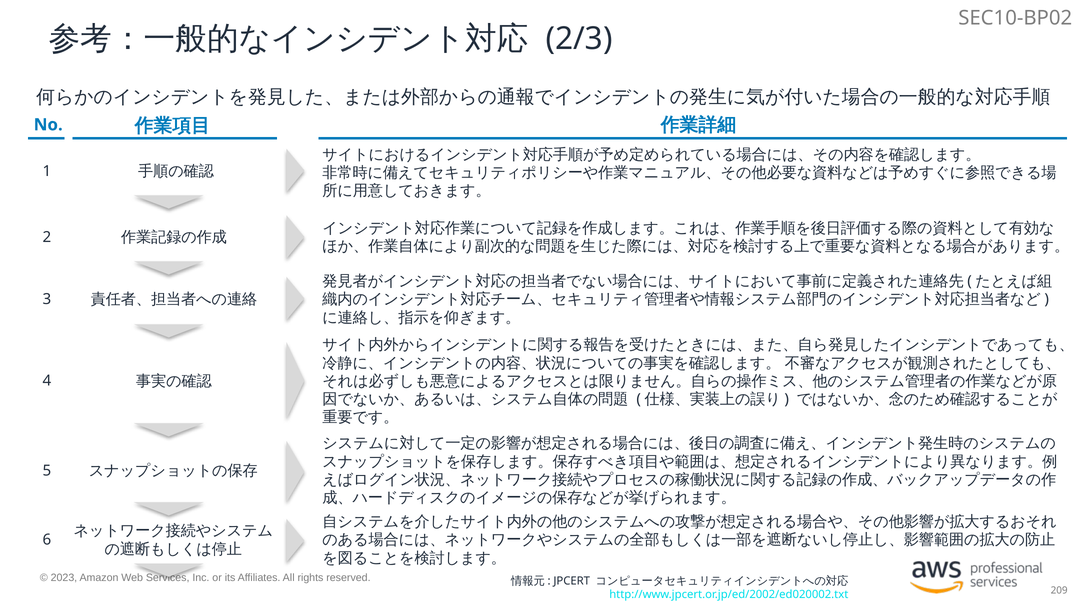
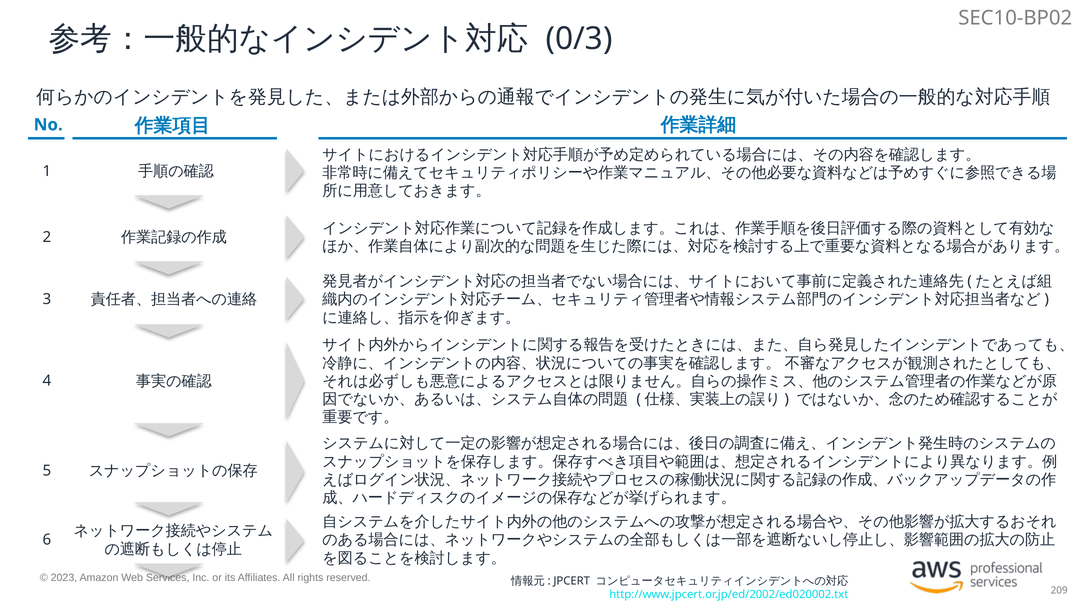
2/3: 2/3 -> 0/3
